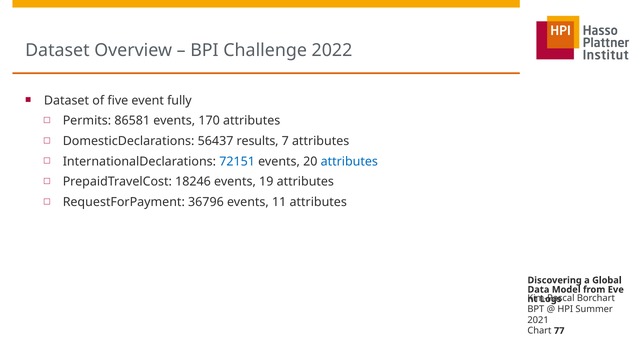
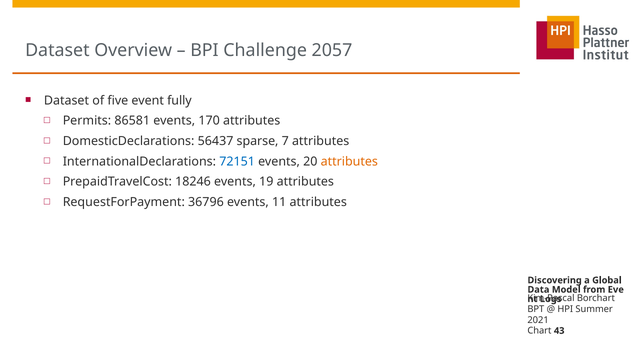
2022: 2022 -> 2057
results: results -> sparse
attributes at (349, 161) colour: blue -> orange
77: 77 -> 43
